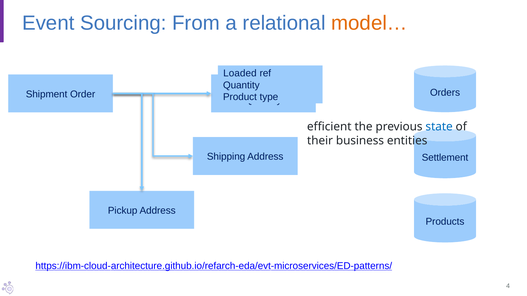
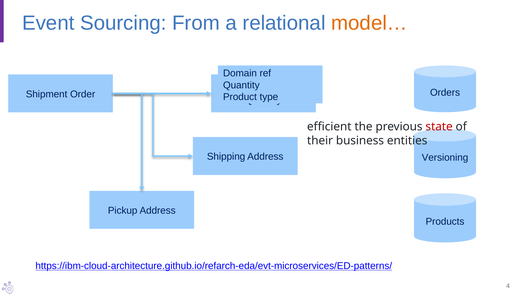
Loaded: Loaded -> Domain
state colour: blue -> red
Settlement: Settlement -> Versioning
